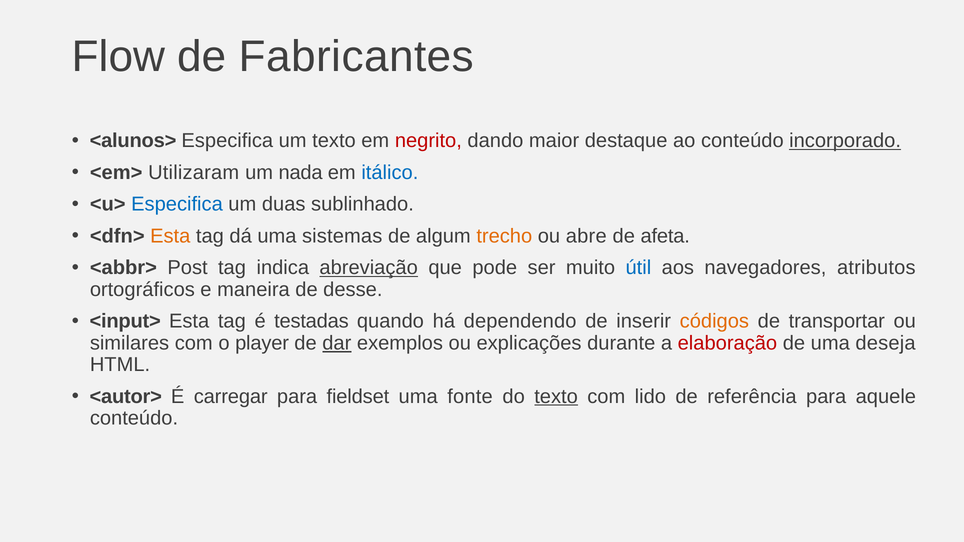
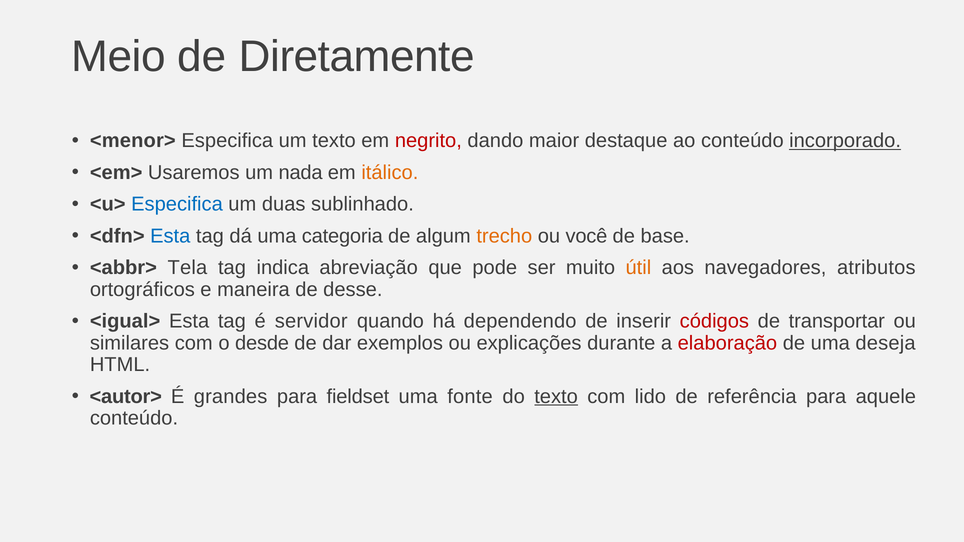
Flow: Flow -> Meio
Fabricantes: Fabricantes -> Diretamente
<alunos>: <alunos> -> <menor>
Utilizaram: Utilizaram -> Usaremos
itálico colour: blue -> orange
Esta at (170, 236) colour: orange -> blue
sistemas: sistemas -> categoria
abre: abre -> você
afeta: afeta -> base
Post: Post -> Tela
abreviação underline: present -> none
útil colour: blue -> orange
<input>: <input> -> <igual>
testadas: testadas -> servidor
códigos colour: orange -> red
player: player -> desde
dar underline: present -> none
carregar: carregar -> grandes
